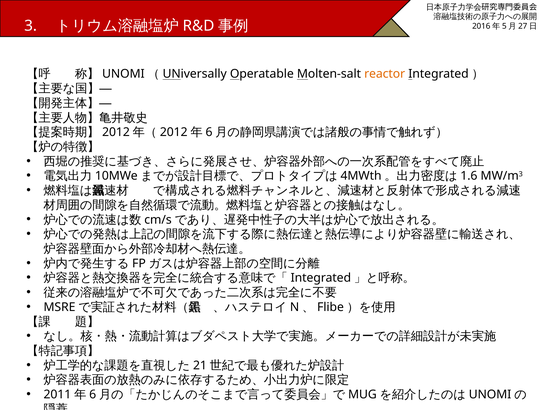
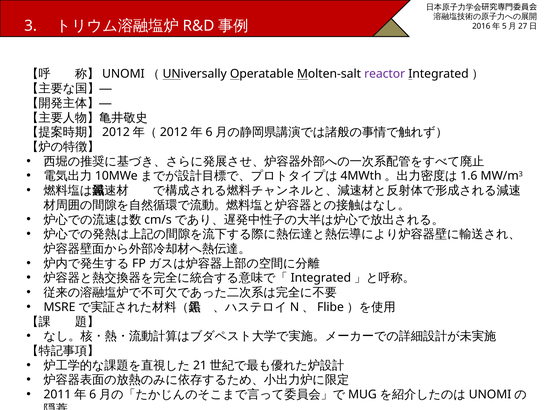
reactor colour: orange -> purple
